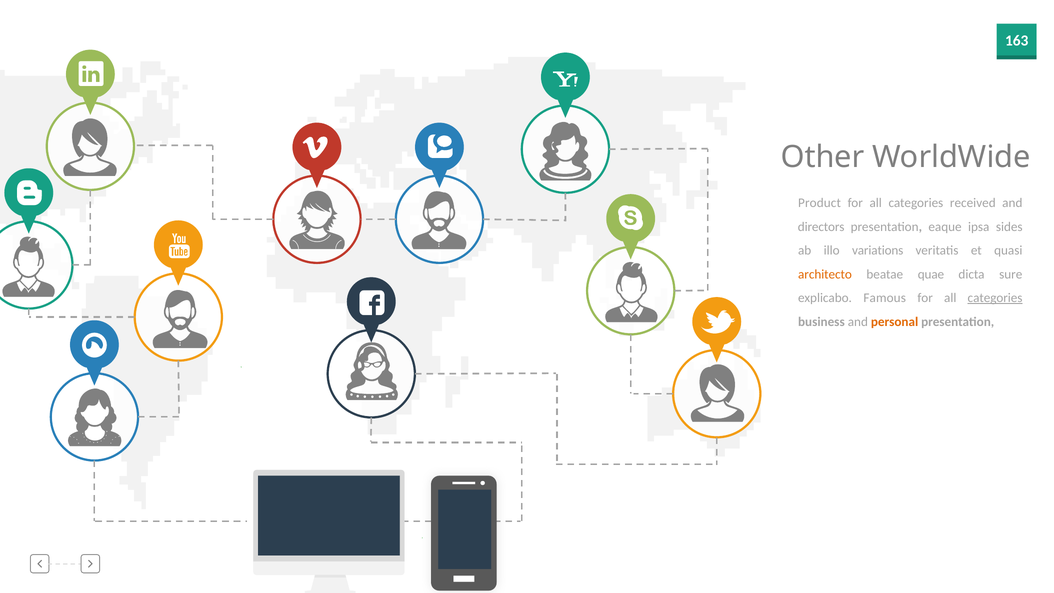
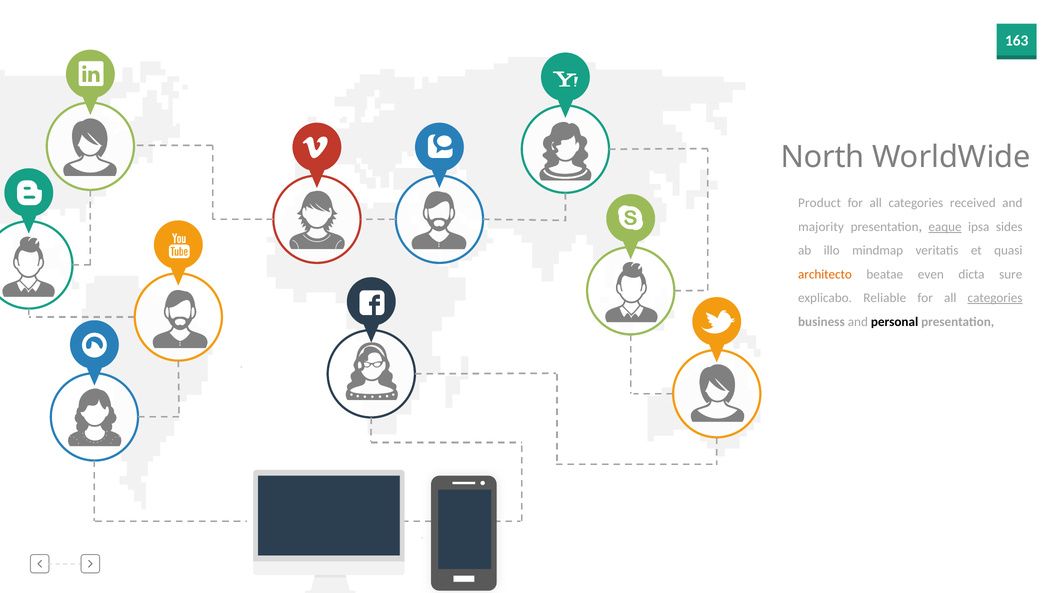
Other: Other -> North
directors: directors -> majority
eaque underline: none -> present
variations: variations -> mindmap
quae: quae -> even
Famous: Famous -> Reliable
personal colour: orange -> black
